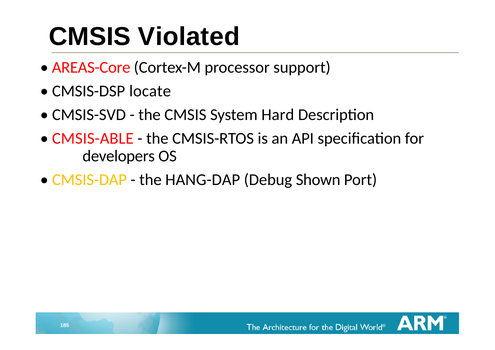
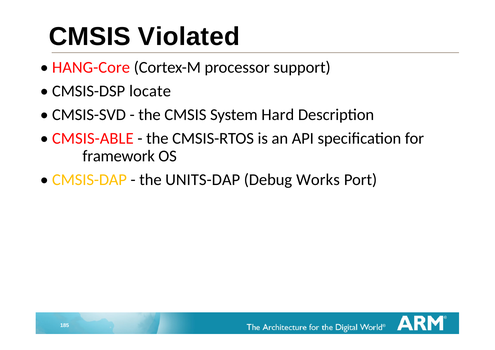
AREAS-Core: AREAS-Core -> HANG-Core
developers: developers -> framework
HANG-DAP: HANG-DAP -> UNITS-DAP
Shown: Shown -> Works
